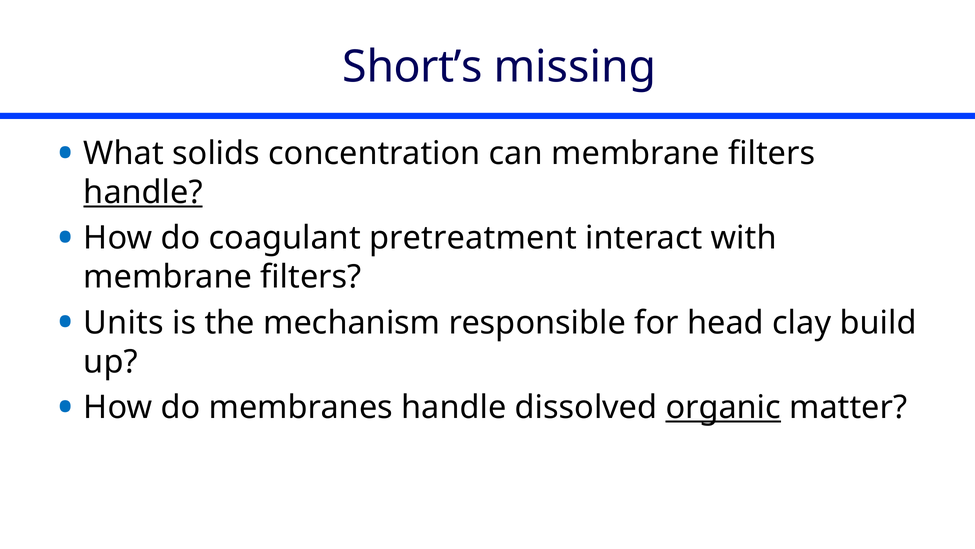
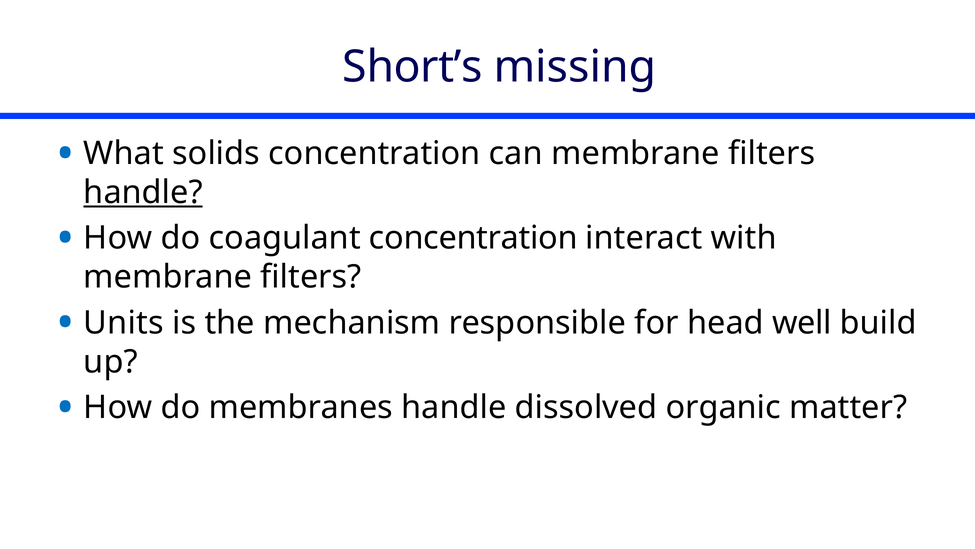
coagulant pretreatment: pretreatment -> concentration
clay: clay -> well
organic underline: present -> none
